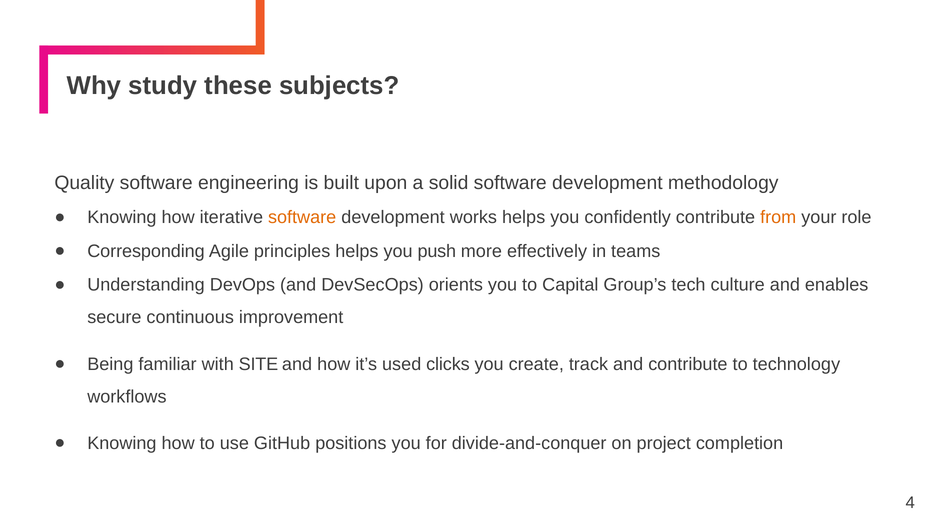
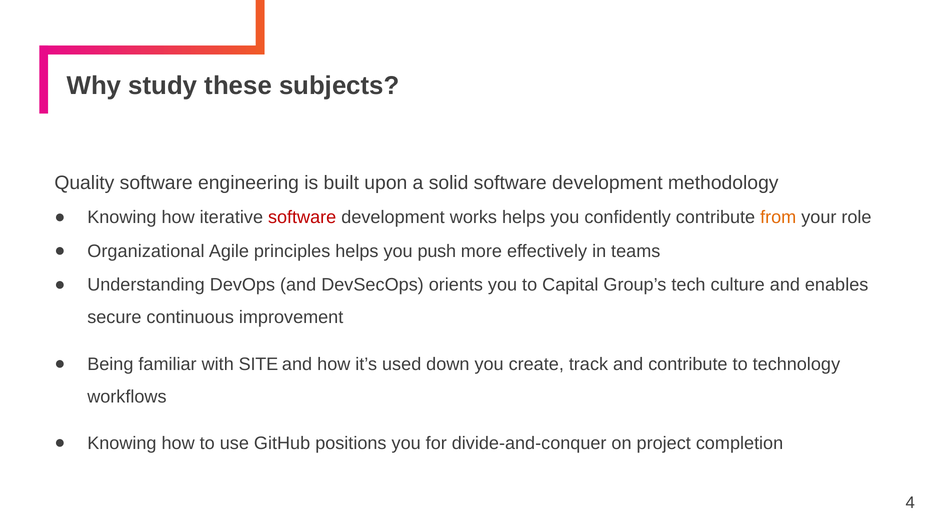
software at (302, 218) colour: orange -> red
Corresponding: Corresponding -> Organizational
clicks: clicks -> down
